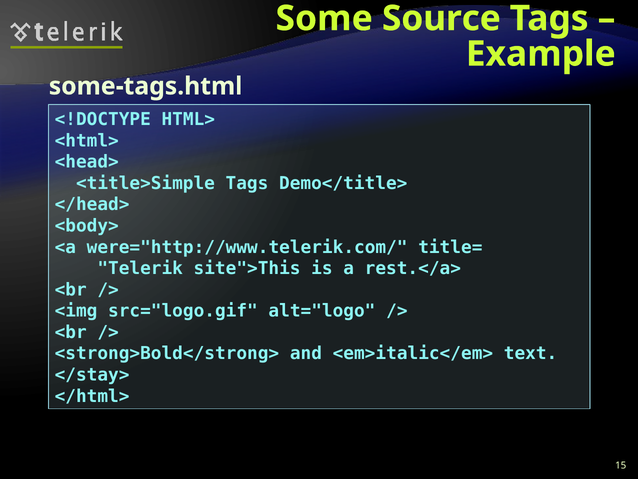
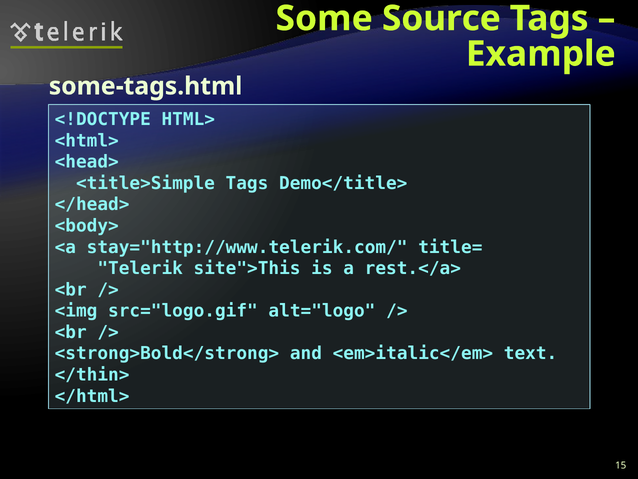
were="http://www.telerik.com/: were="http://www.telerik.com/ -> stay="http://www.telerik.com/
</stay>: </stay> -> </thin>
